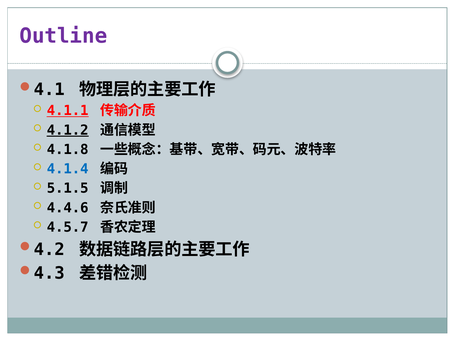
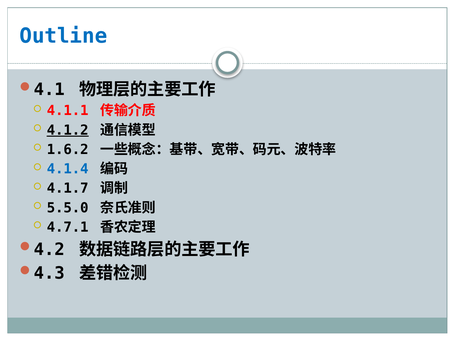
Outline colour: purple -> blue
4.1.1 underline: present -> none
4.1.8: 4.1.8 -> 1.6.2
5.1.5: 5.1.5 -> 4.1.7
4.4.6: 4.4.6 -> 5.5.0
4.5.7: 4.5.7 -> 4.7.1
